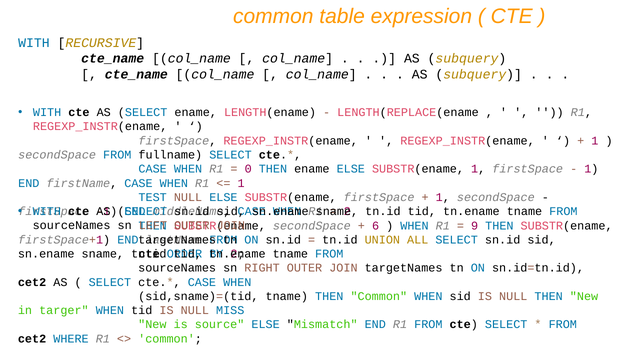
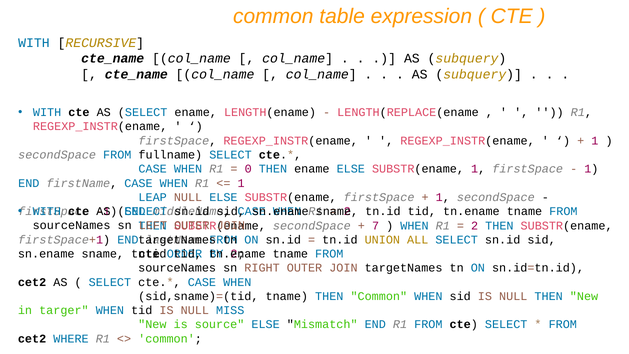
TEST: TEST -> LEAP
6: 6 -> 7
9 at (475, 226): 9 -> 2
